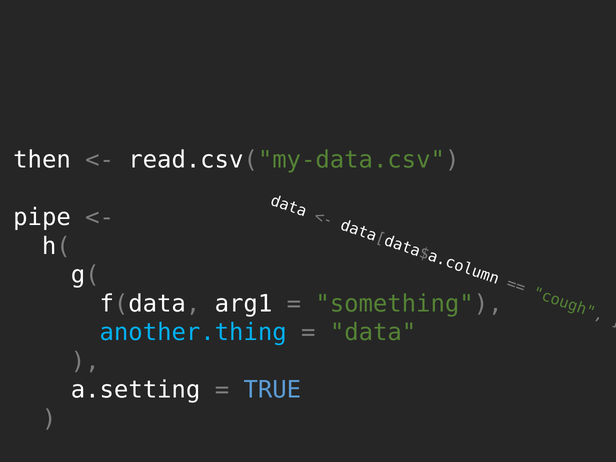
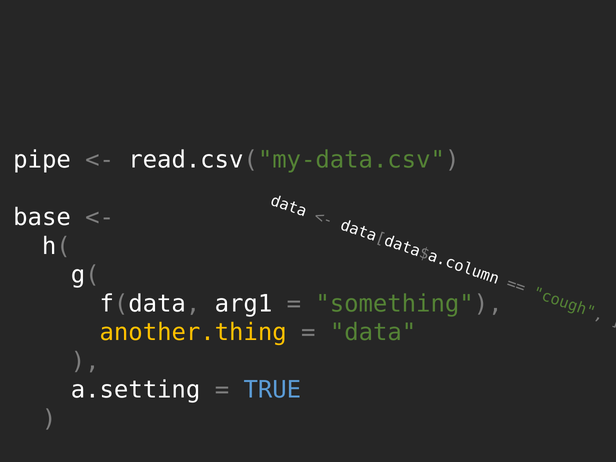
then: then -> pipe
pipe: pipe -> base
another.thing colour: light blue -> yellow
